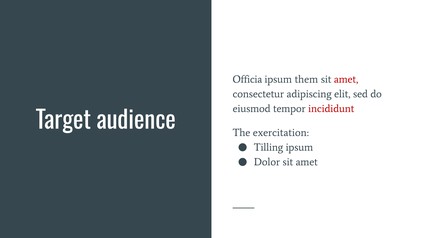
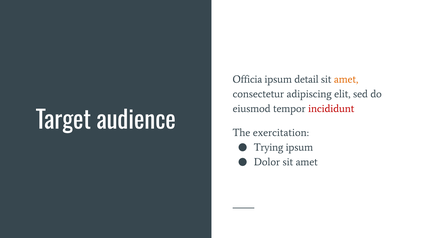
them: them -> detail
amet at (346, 79) colour: red -> orange
Tilling: Tilling -> Trying
